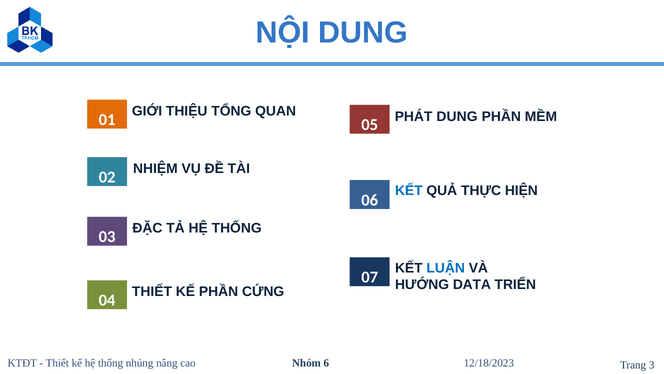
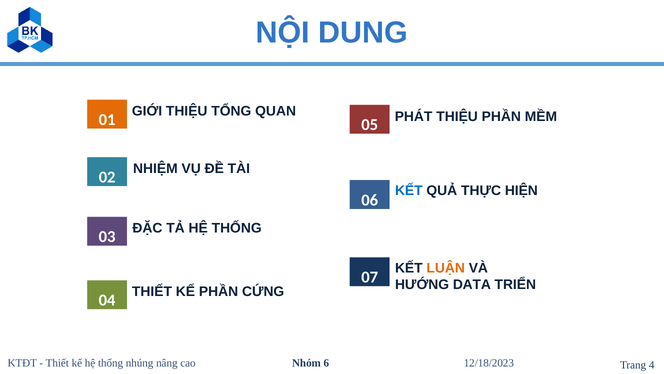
PHÁT DUNG: DUNG -> THIỆU
LUẬN colour: blue -> orange
3: 3 -> 4
